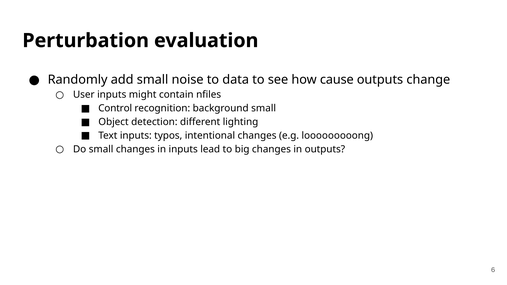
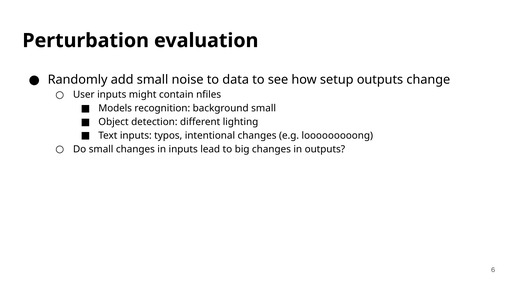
cause: cause -> setup
Control: Control -> Models
